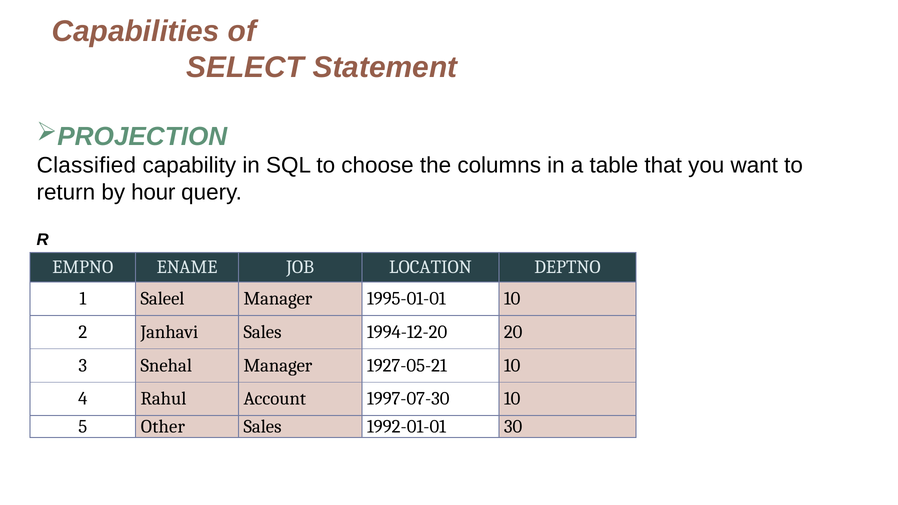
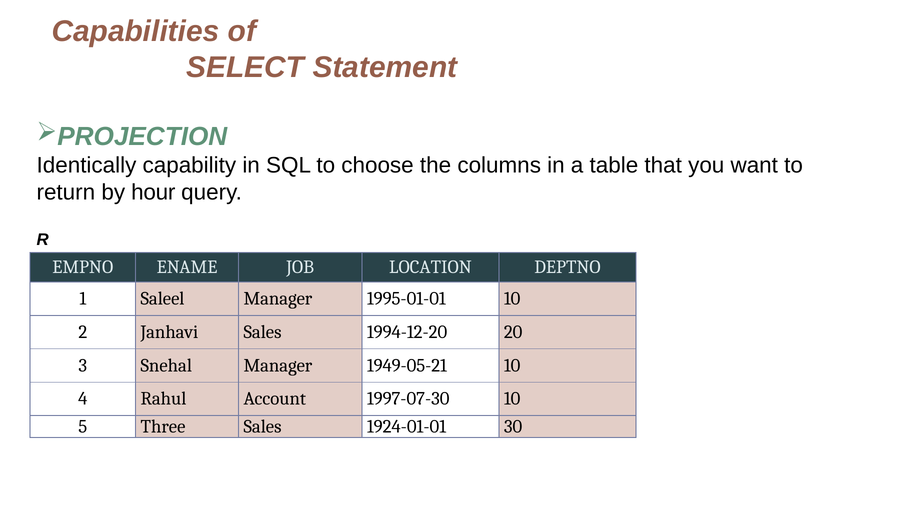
Classified: Classified -> Identically
1927-05-21: 1927-05-21 -> 1949-05-21
Other: Other -> Three
1992-01-01: 1992-01-01 -> 1924-01-01
